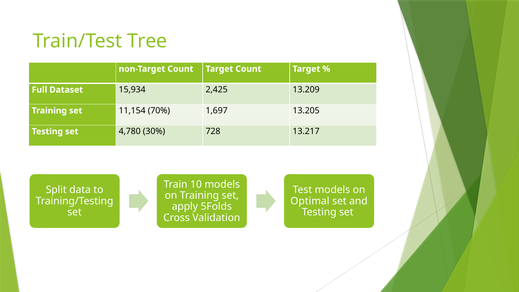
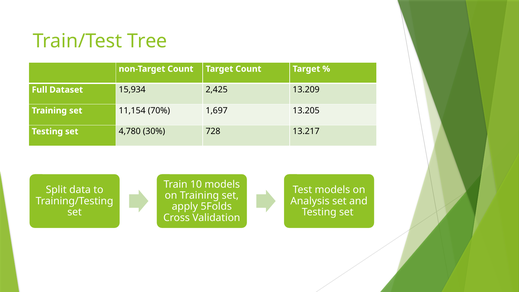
Optimal: Optimal -> Analysis
